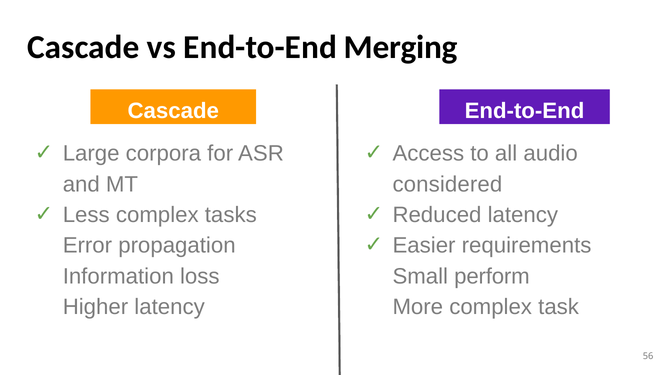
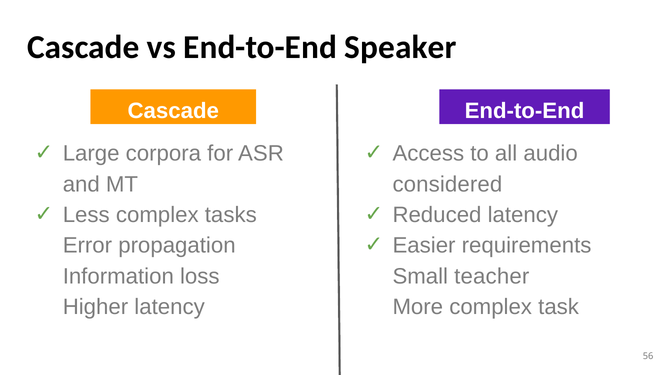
Merging: Merging -> Speaker
perform: perform -> teacher
